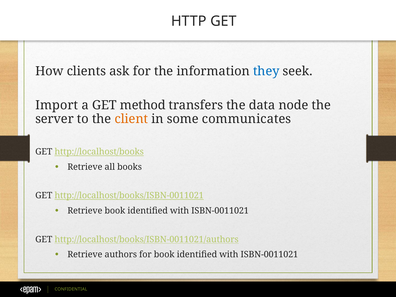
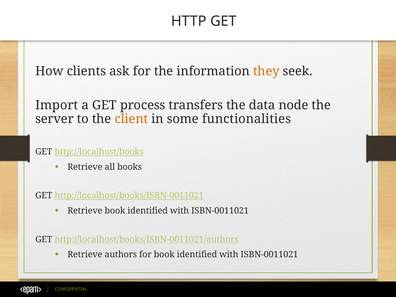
they colour: blue -> orange
method: method -> process
communicates: communicates -> functionalities
